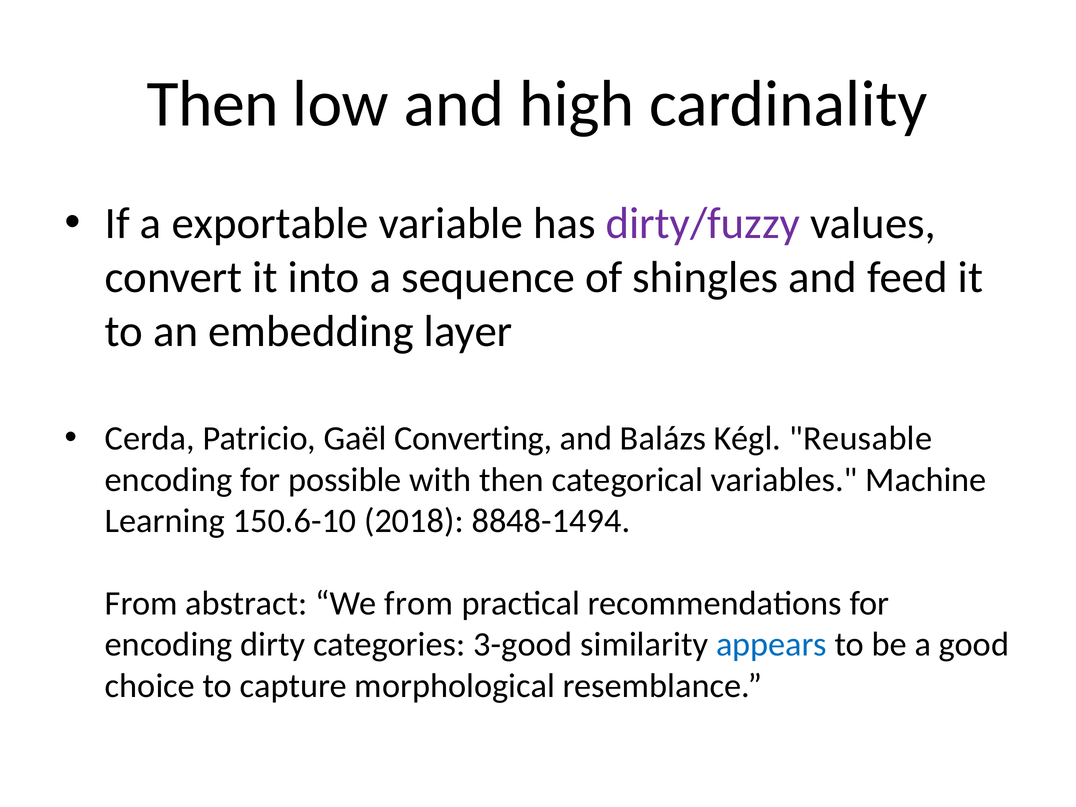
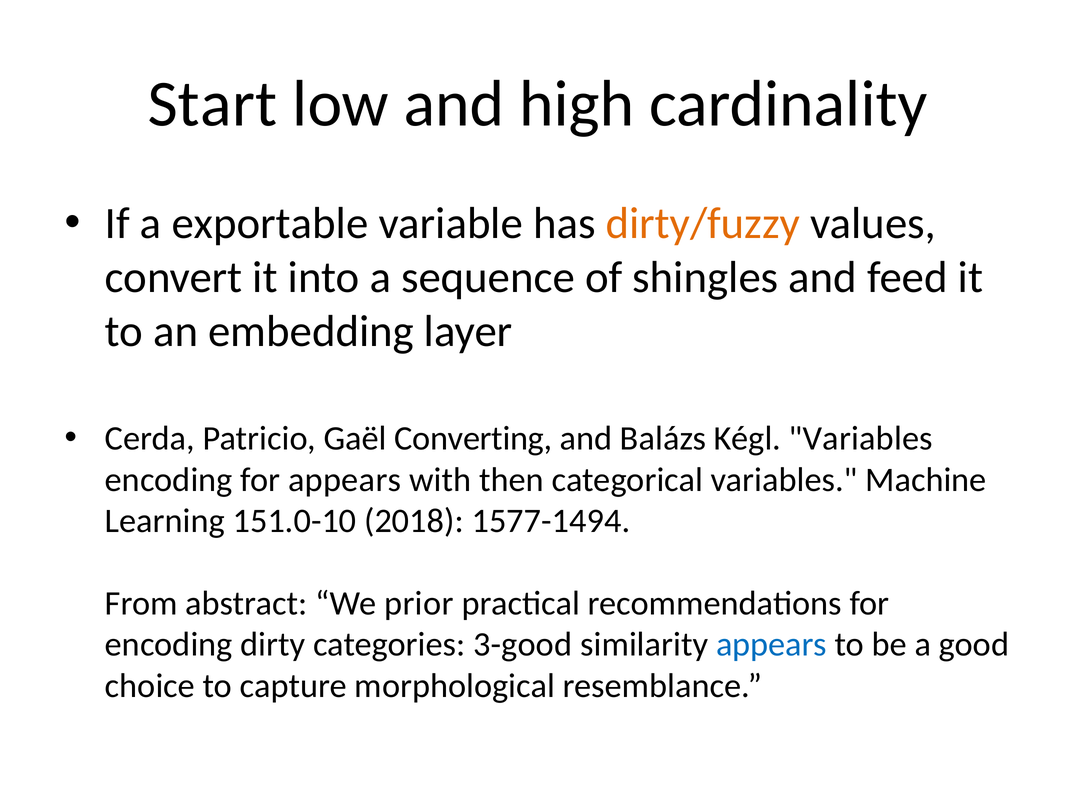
Then at (213, 104): Then -> Start
dirty/fuzzy colour: purple -> orange
Kégl Reusable: Reusable -> Variables
for possible: possible -> appears
150.6-10: 150.6-10 -> 151.0-10
8848-1494: 8848-1494 -> 1577-1494
We from: from -> prior
